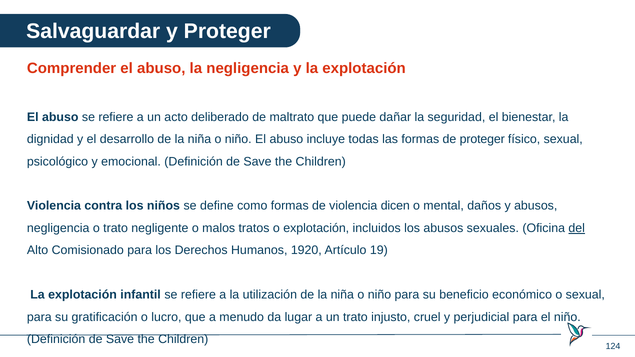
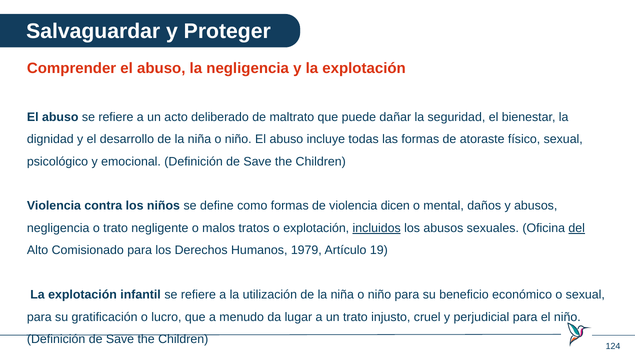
de proteger: proteger -> atoraste
incluidos underline: none -> present
1920: 1920 -> 1979
